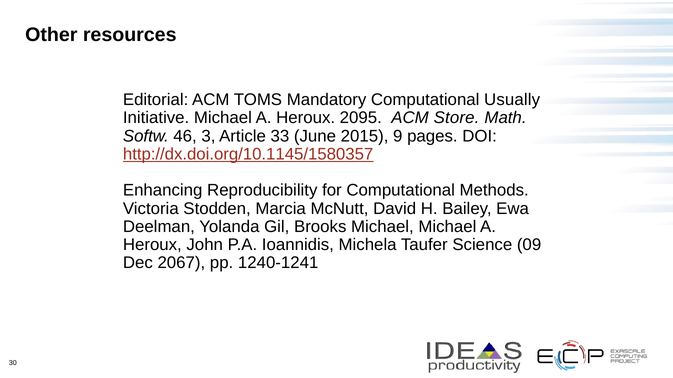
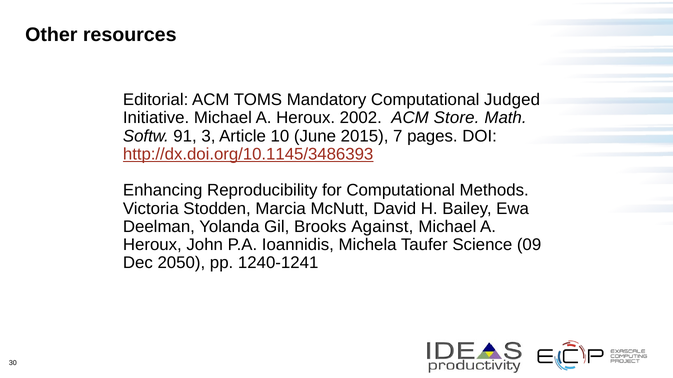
Usually: Usually -> Judged
2095: 2095 -> 2002
46: 46 -> 91
33: 33 -> 10
9: 9 -> 7
http://dx.doi.org/10.1145/1580357: http://dx.doi.org/10.1145/1580357 -> http://dx.doi.org/10.1145/3486393
Brooks Michael: Michael -> Against
2067: 2067 -> 2050
